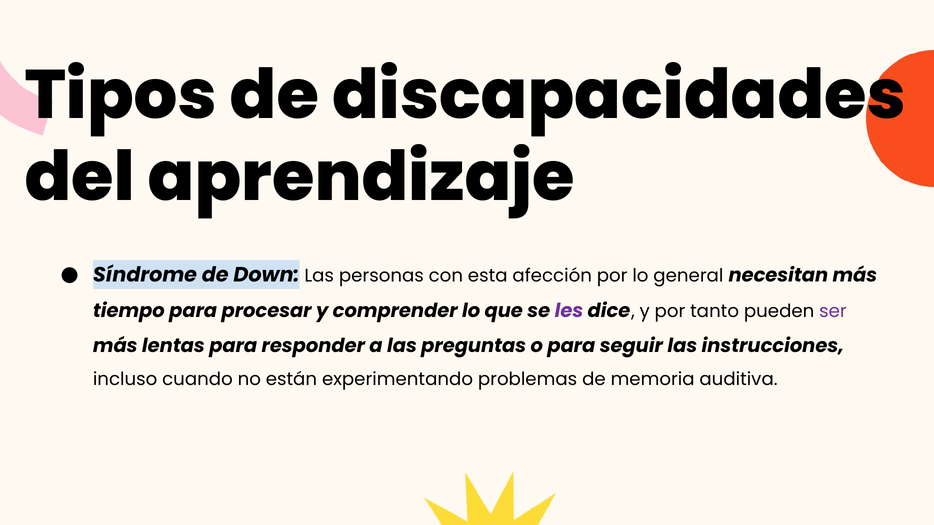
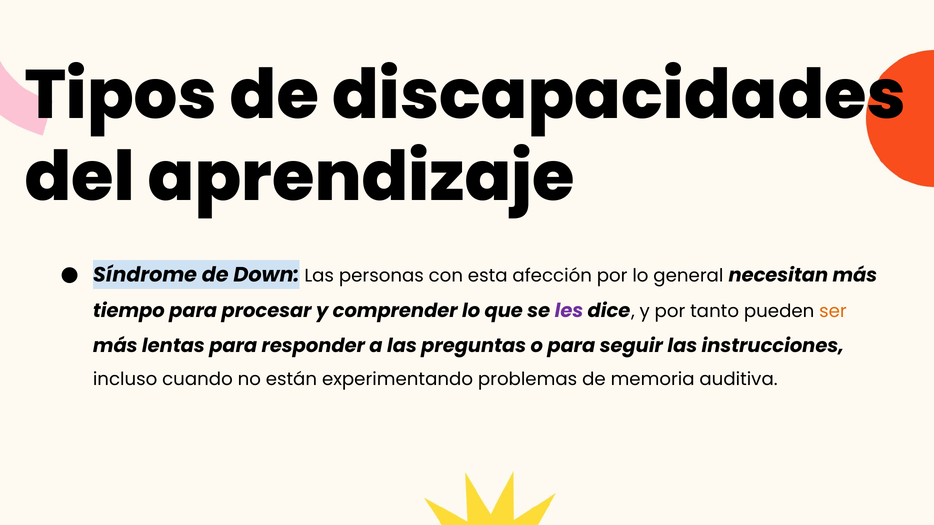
ser colour: purple -> orange
